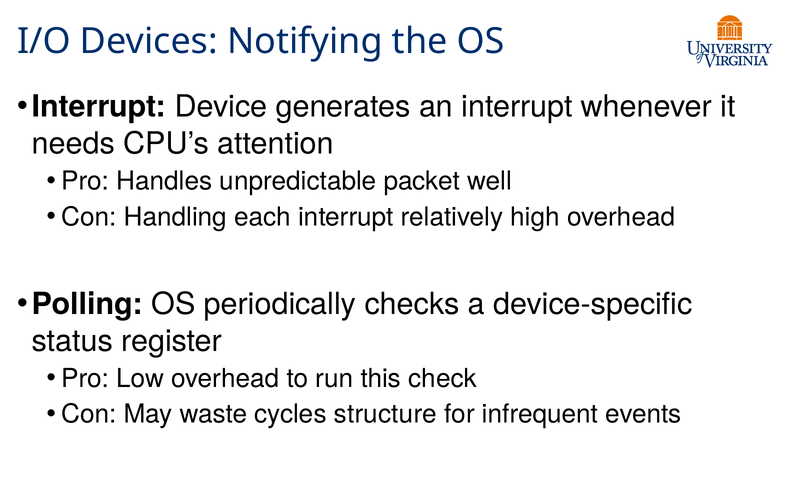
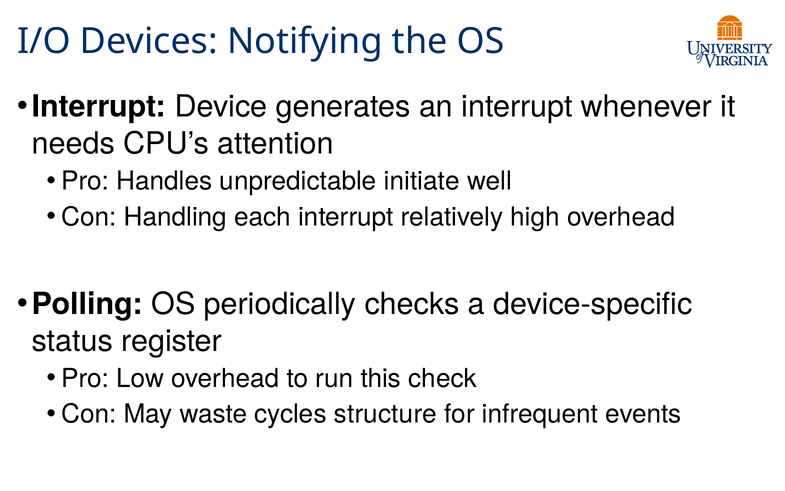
packet: packet -> initiate
